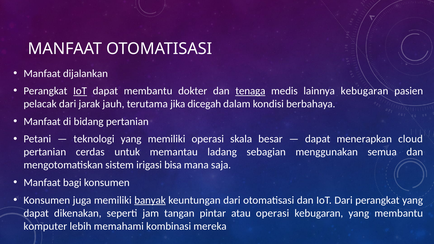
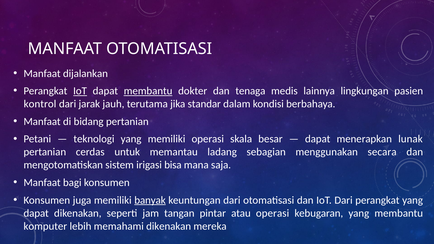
membantu at (148, 91) underline: none -> present
tenaga underline: present -> none
lainnya kebugaran: kebugaran -> lingkungan
pelacak: pelacak -> kontrol
dicegah: dicegah -> standar
cloud: cloud -> lunak
semua: semua -> secara
memahami kombinasi: kombinasi -> dikenakan
